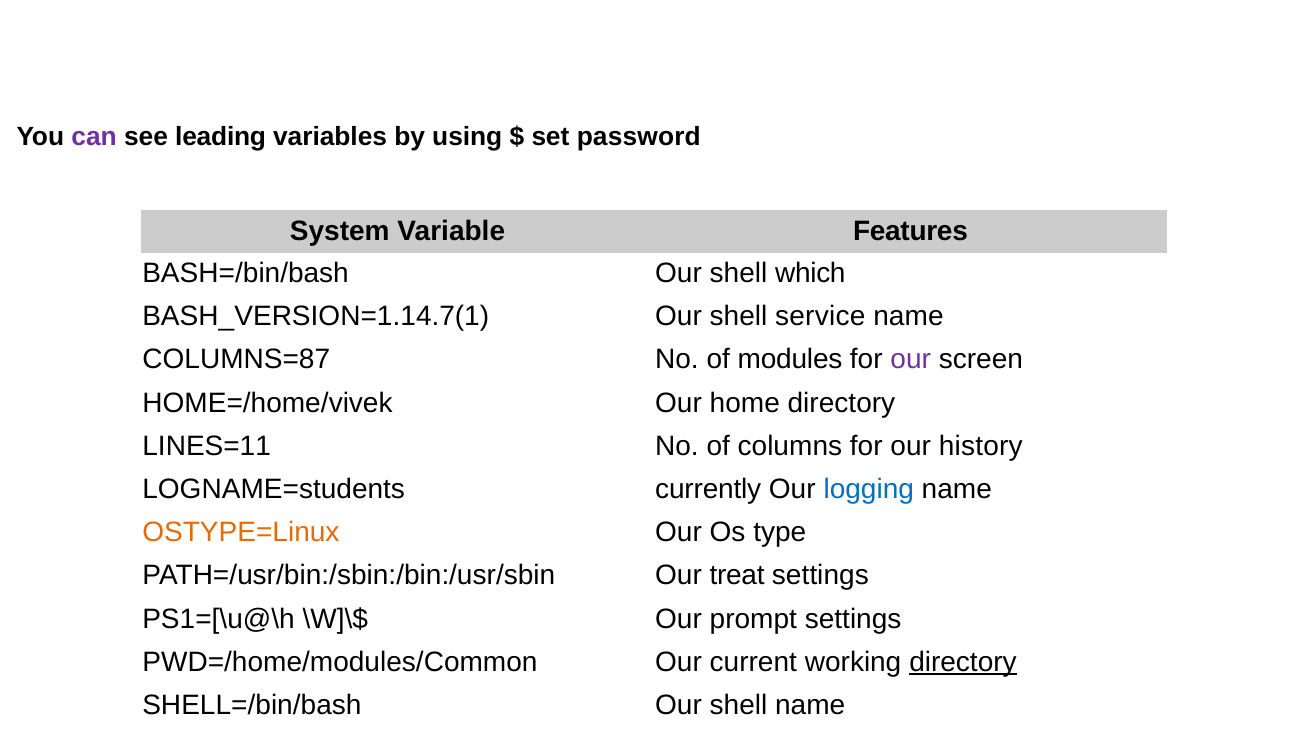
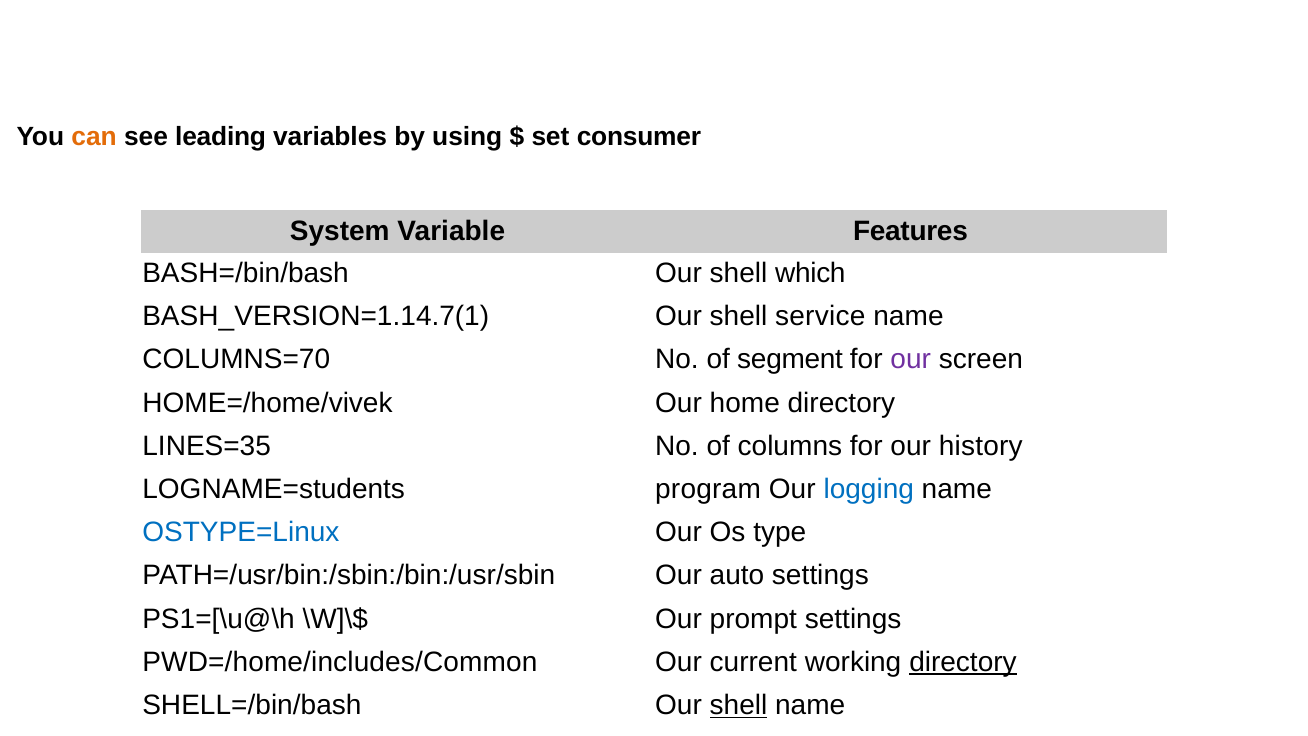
can colour: purple -> orange
password: password -> consumer
COLUMNS=87: COLUMNS=87 -> COLUMNS=70
modules: modules -> segment
LINES=11: LINES=11 -> LINES=35
LOGNAME=students currently: currently -> program
OSTYPE=Linux colour: orange -> blue
treat: treat -> auto
PWD=/home/modules/Common: PWD=/home/modules/Common -> PWD=/home/includes/Common
shell at (739, 705) underline: none -> present
